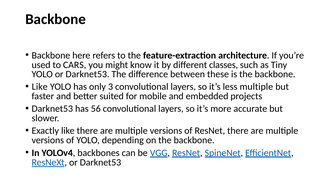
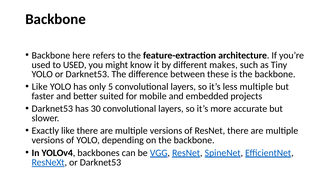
to CARS: CARS -> USED
classes: classes -> makes
3: 3 -> 5
56: 56 -> 30
